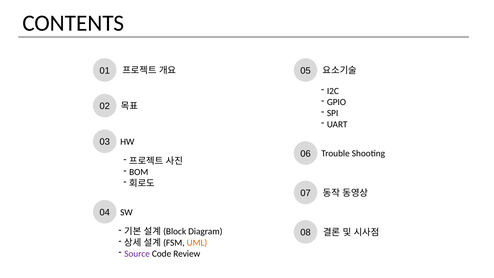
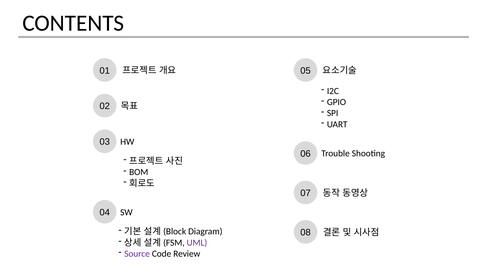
UML colour: orange -> purple
